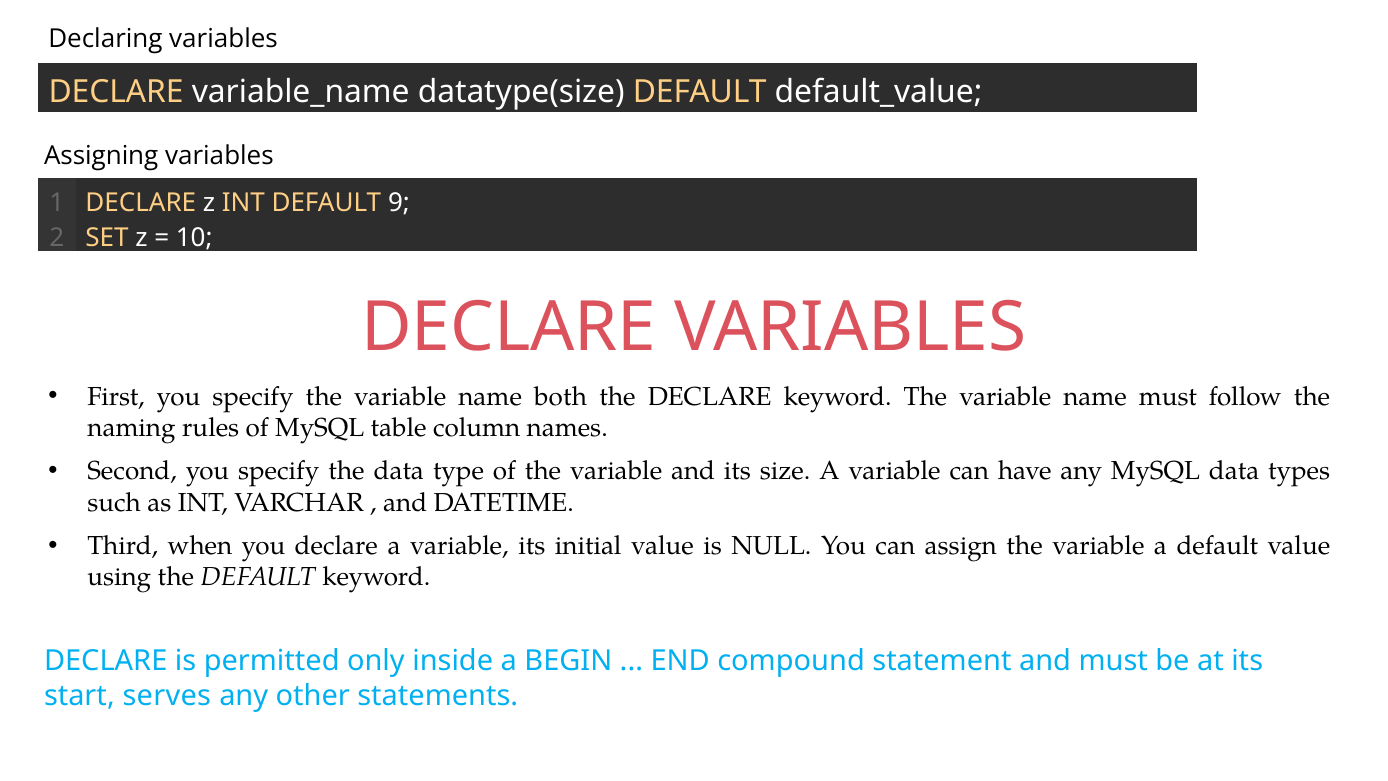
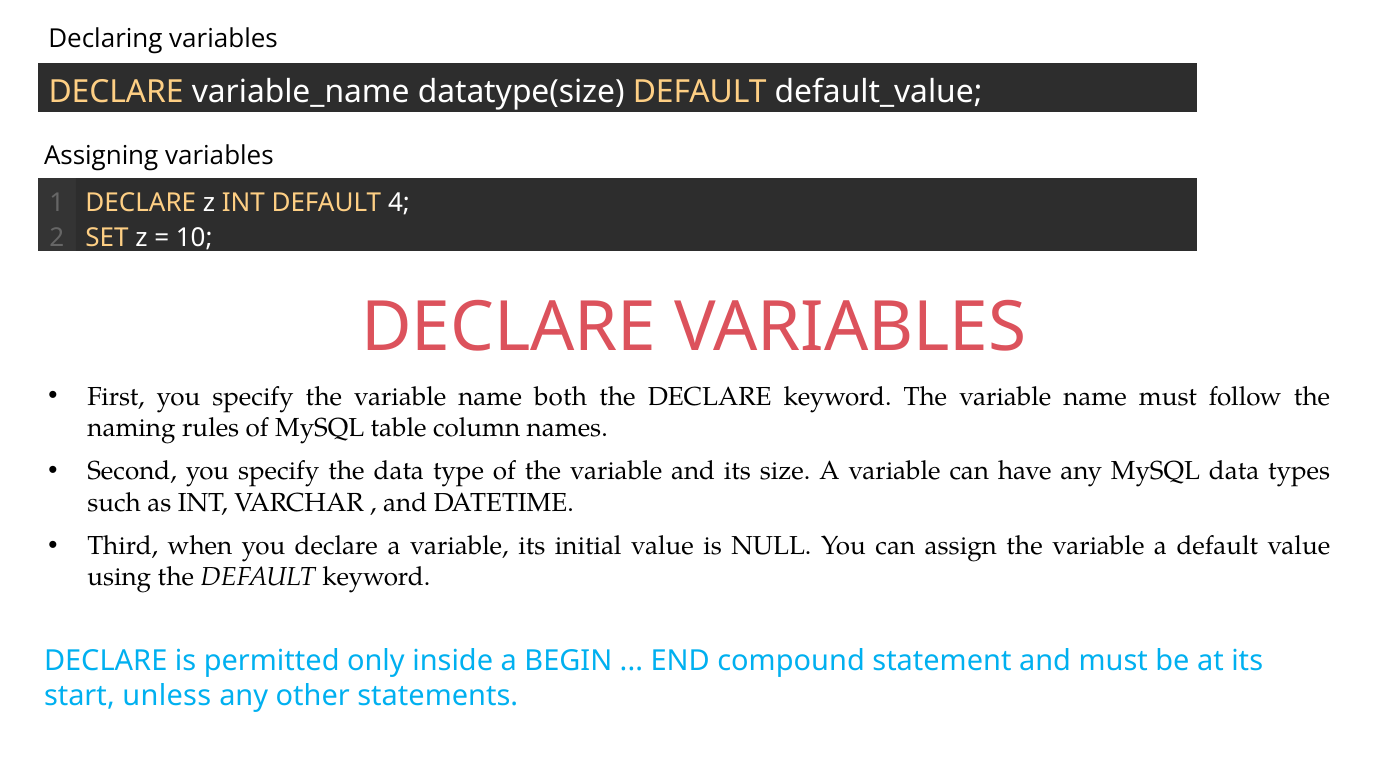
9: 9 -> 4
serves: serves -> unless
